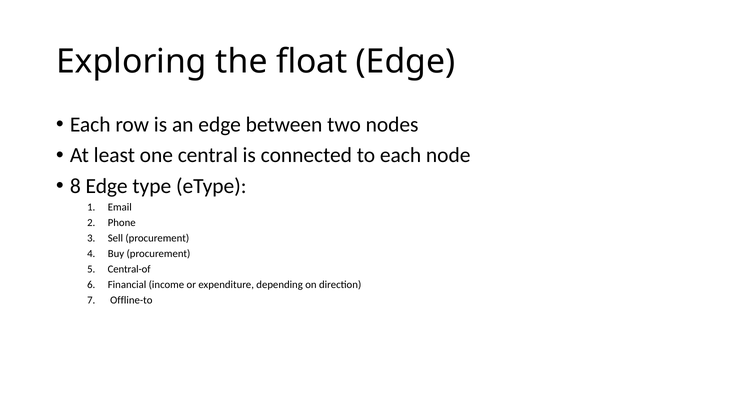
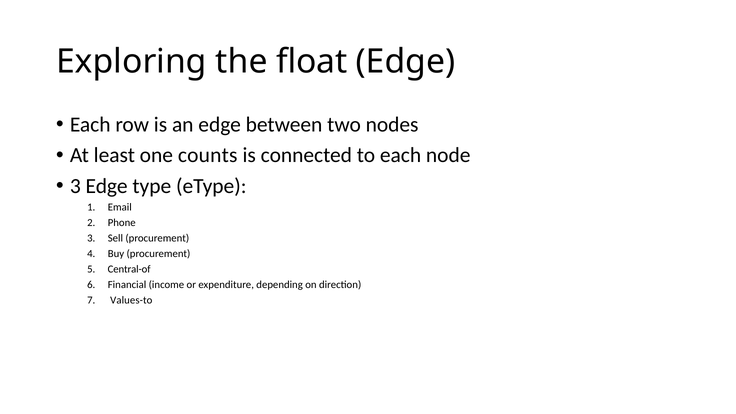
central: central -> counts
8 at (75, 186): 8 -> 3
Offline-to: Offline-to -> Values-to
